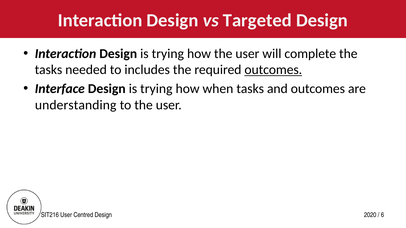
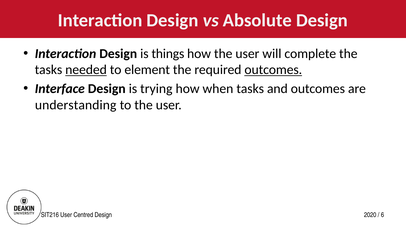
Targeted: Targeted -> Absolute
Interaction Design is trying: trying -> things
needed underline: none -> present
includes: includes -> element
